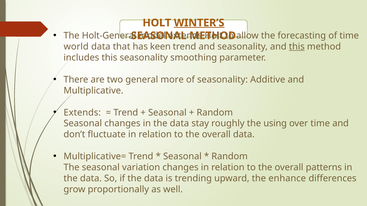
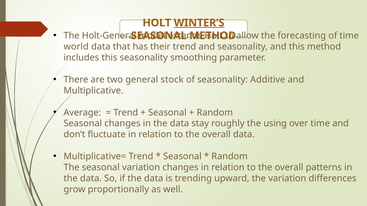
keen: keen -> their
this at (297, 47) underline: present -> none
more: more -> stock
Extends at (82, 113): Extends -> Average
the enhance: enhance -> variation
